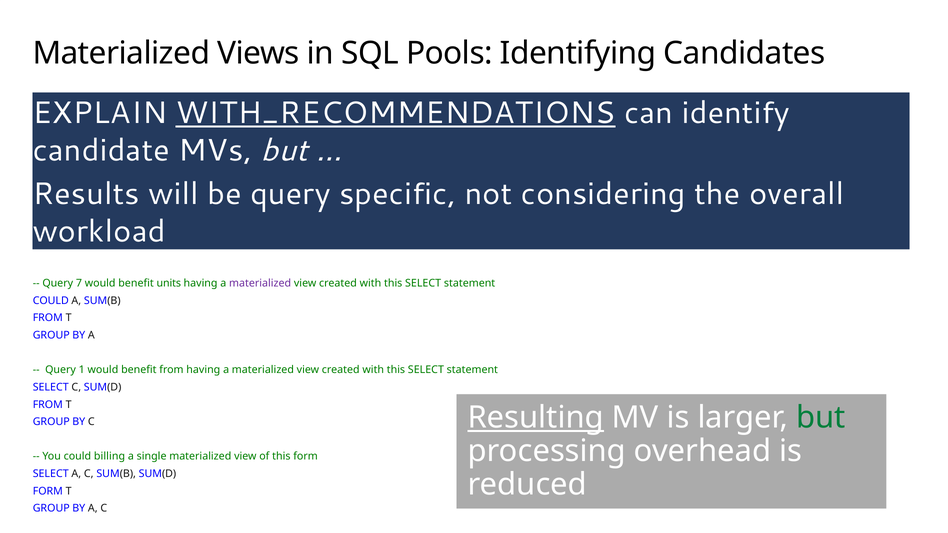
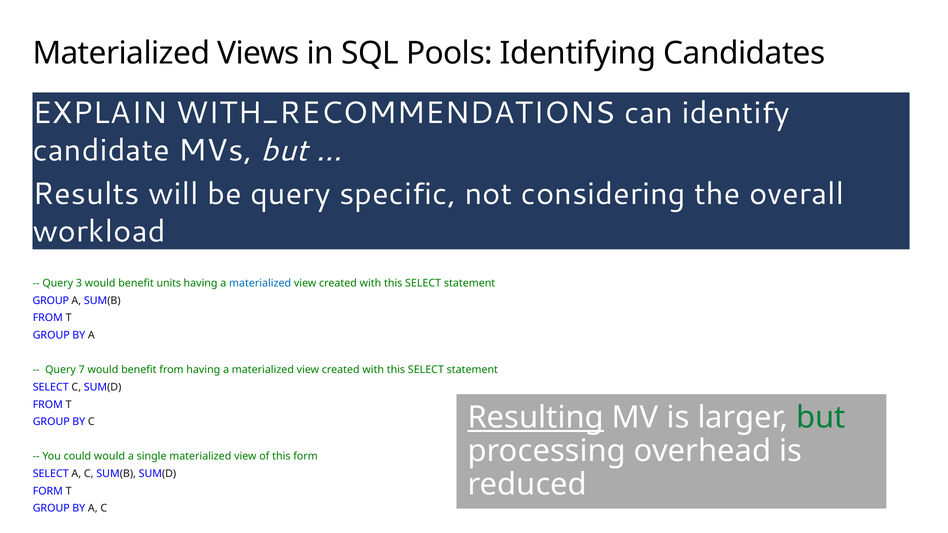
WITH_RECOMMENDATIONS underline: present -> none
7: 7 -> 3
materialized at (260, 283) colour: purple -> blue
COULD at (51, 301): COULD -> GROUP
1: 1 -> 7
could billing: billing -> would
